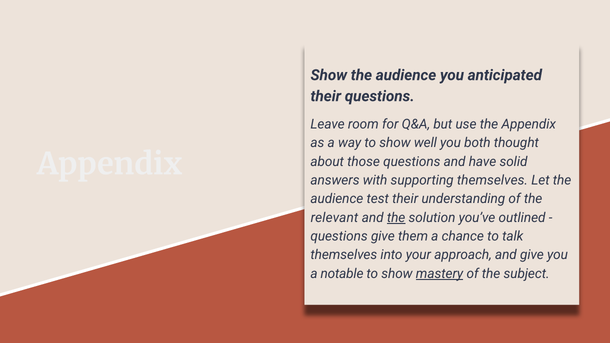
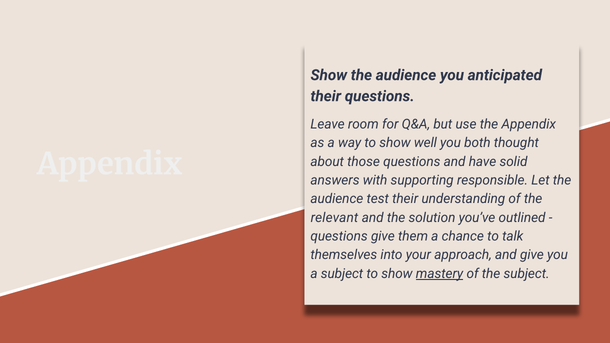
supporting themselves: themselves -> responsible
the at (396, 218) underline: present -> none
a notable: notable -> subject
